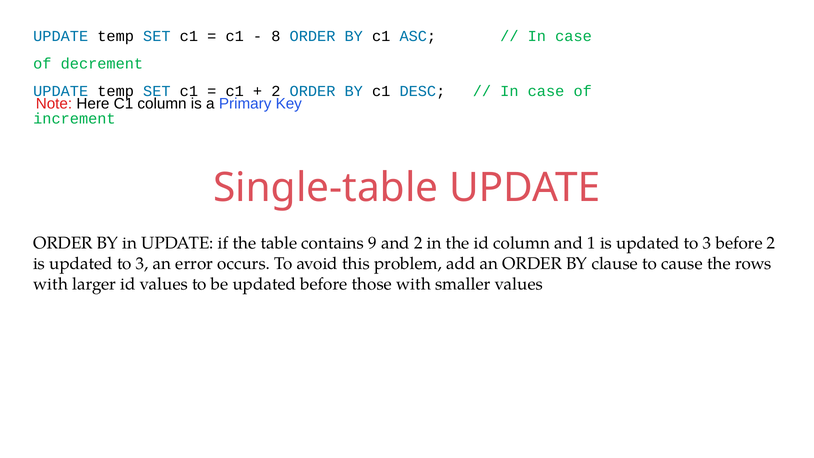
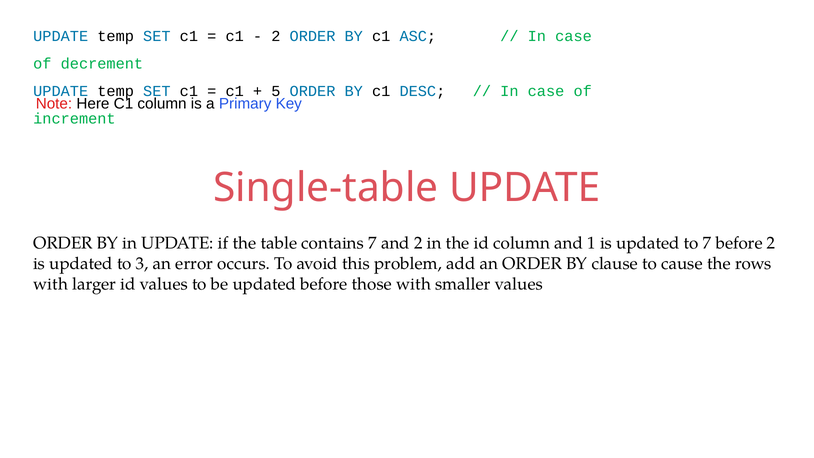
8 at (276, 36): 8 -> 2
2 at (276, 91): 2 -> 5
contains 9: 9 -> 7
3 at (707, 243): 3 -> 7
